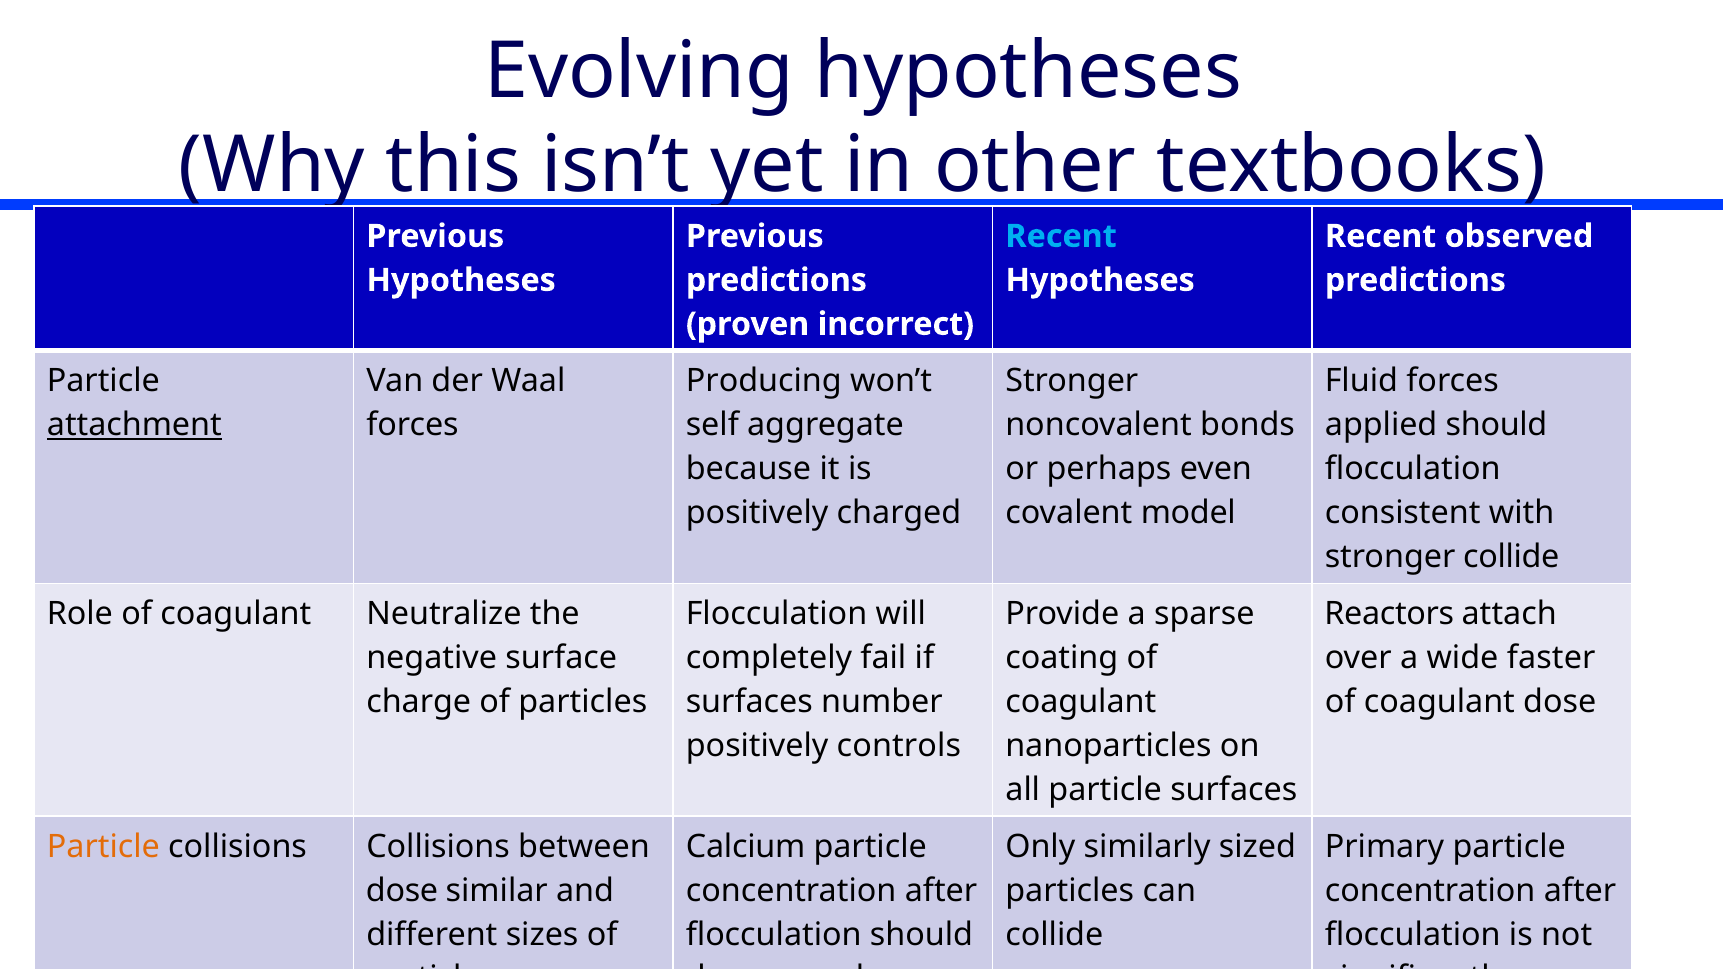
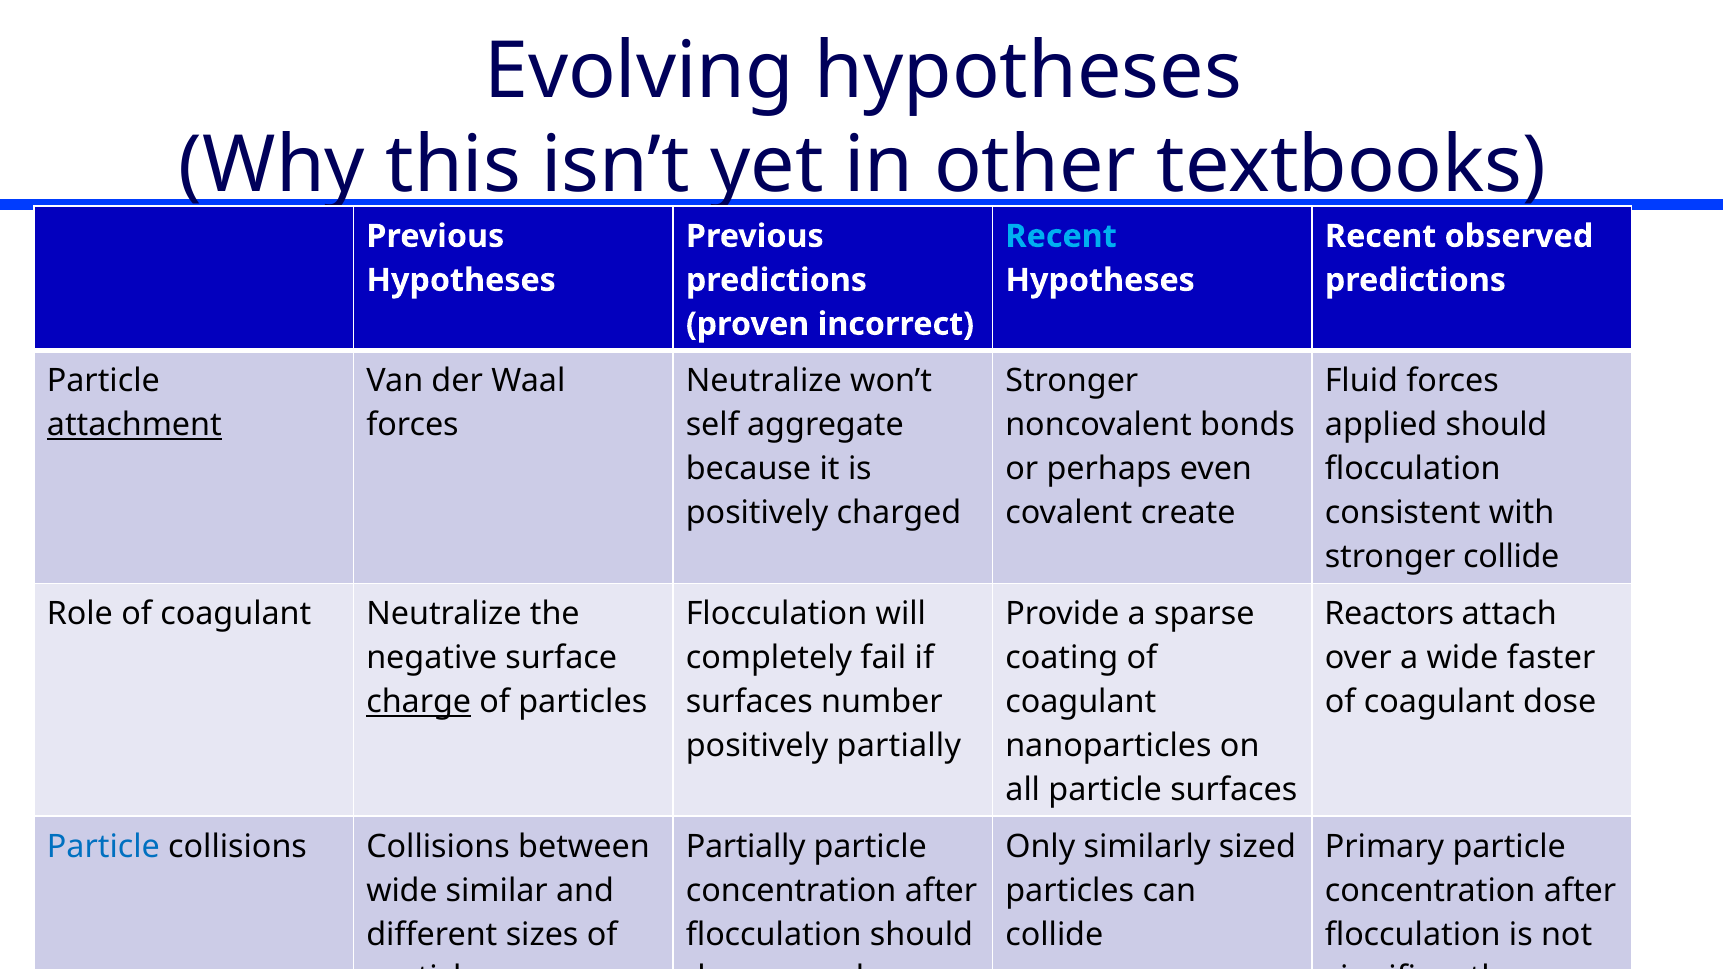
Producing at (764, 381): Producing -> Neutralize
model: model -> create
charge underline: none -> present
positively controls: controls -> partially
Particle at (103, 847) colour: orange -> blue
Calcium at (746, 847): Calcium -> Partially
dose at (402, 891): dose -> wide
